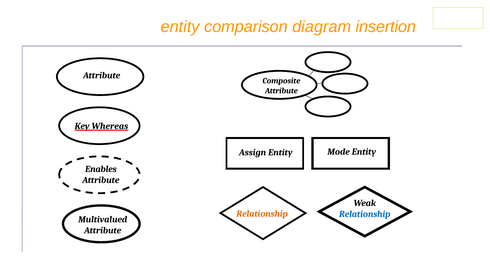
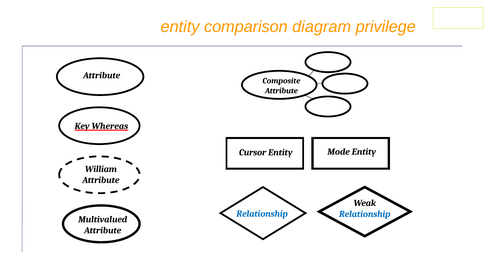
insertion: insertion -> privilege
Assign: Assign -> Cursor
Enables: Enables -> William
Relationship at (262, 213) colour: orange -> blue
